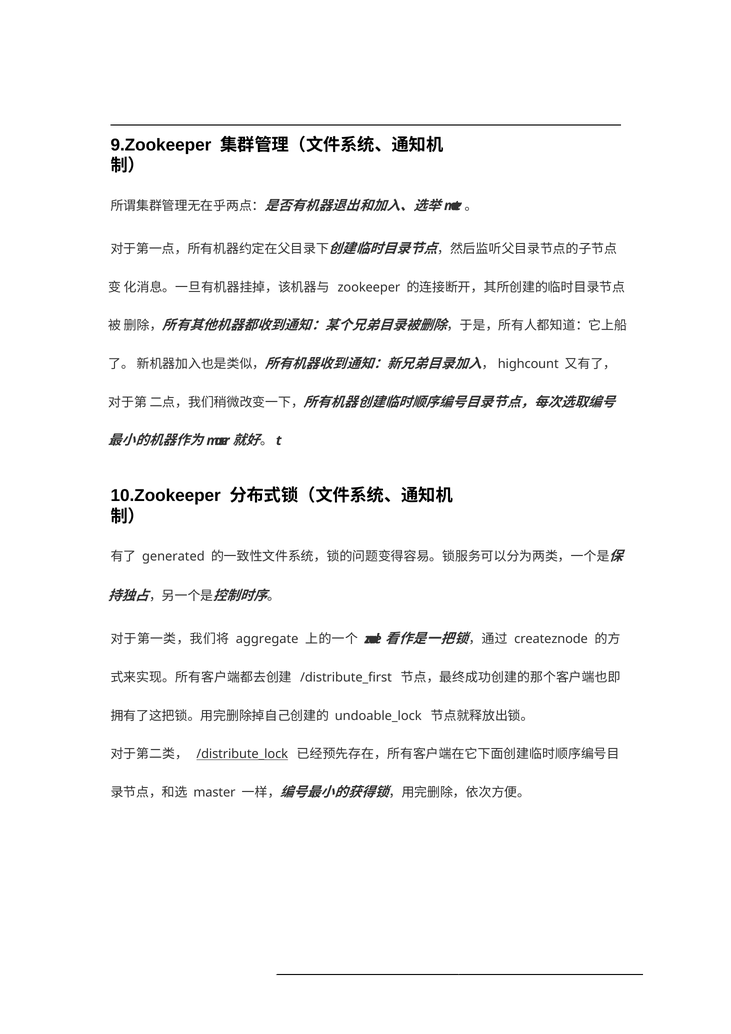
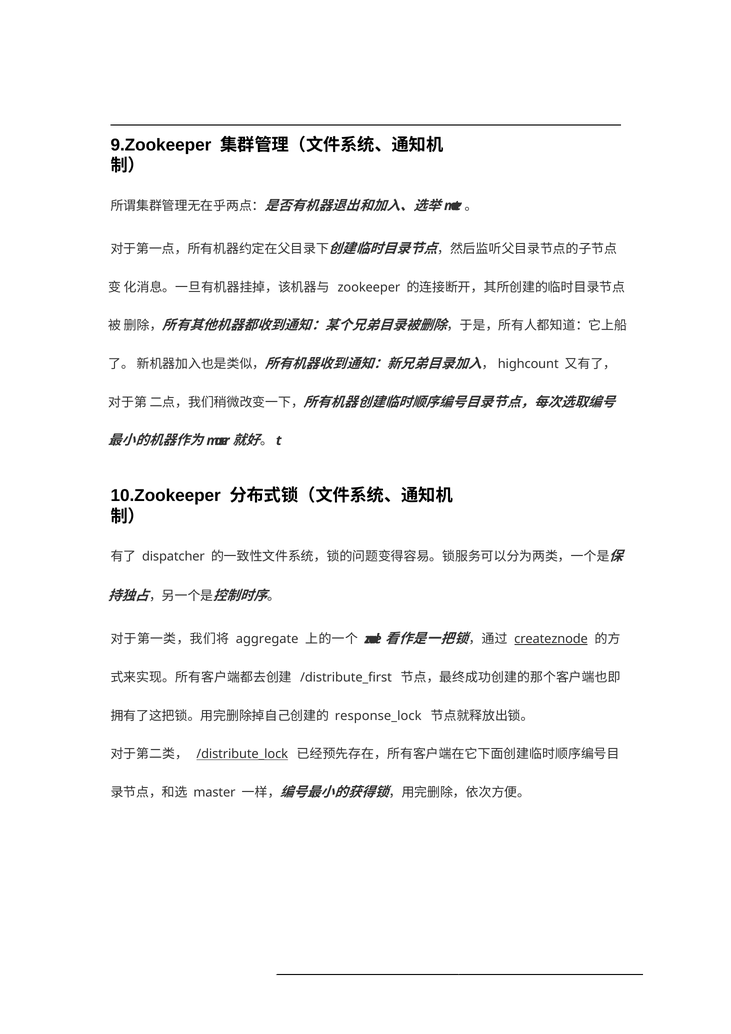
generated: generated -> dispatcher
createznode underline: none -> present
undoable_lock: undoable_lock -> response_lock
